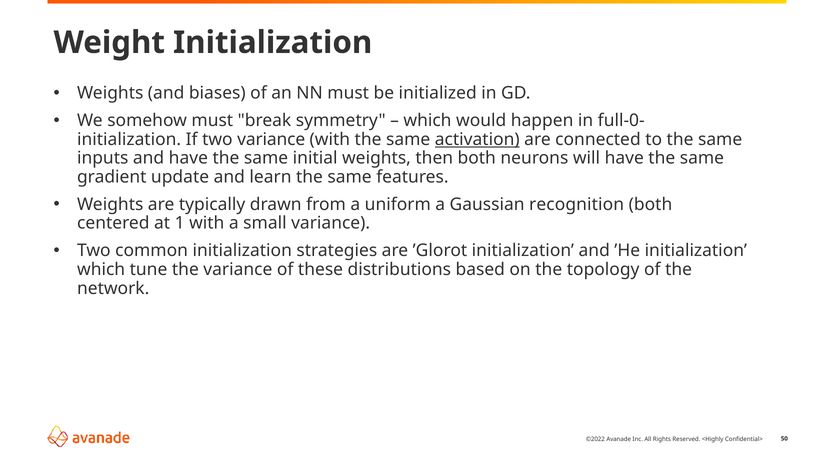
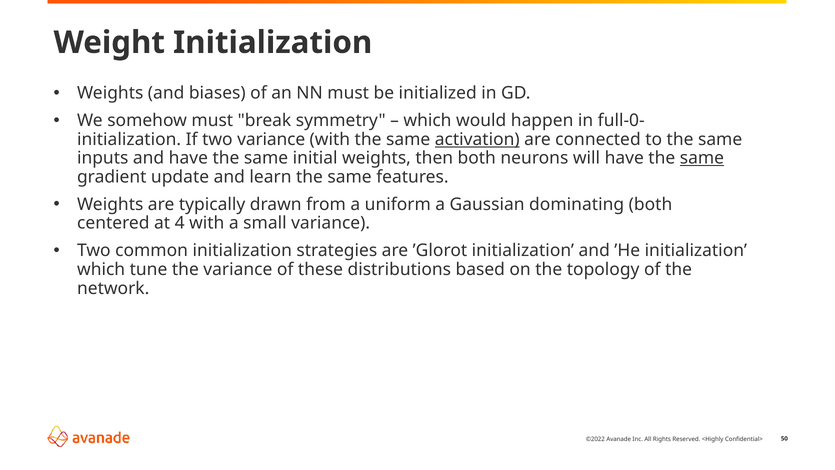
same at (702, 158) underline: none -> present
recognition: recognition -> dominating
1: 1 -> 4
